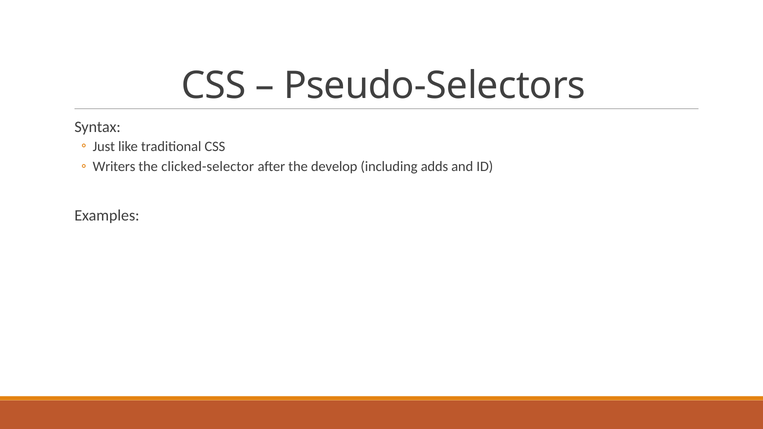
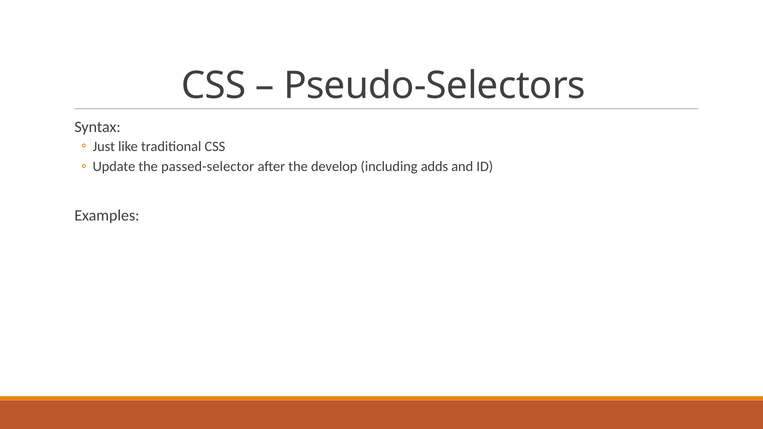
Writers: Writers -> Update
clicked-selector: clicked-selector -> passed-selector
